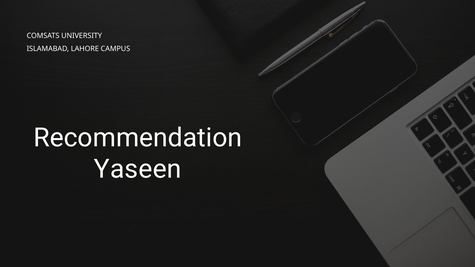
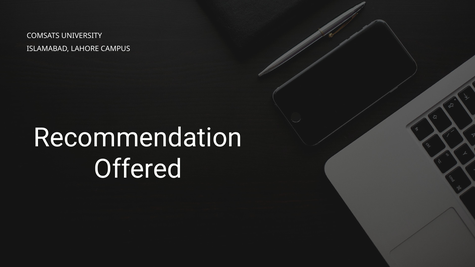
Yaseen: Yaseen -> Offered
